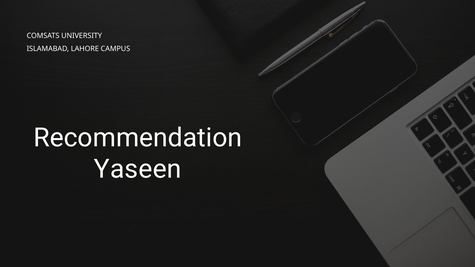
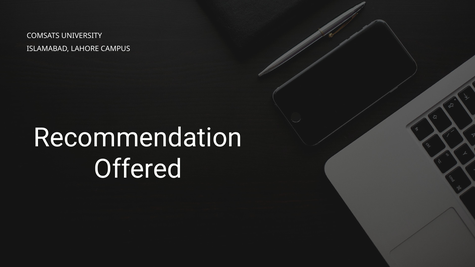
Yaseen: Yaseen -> Offered
